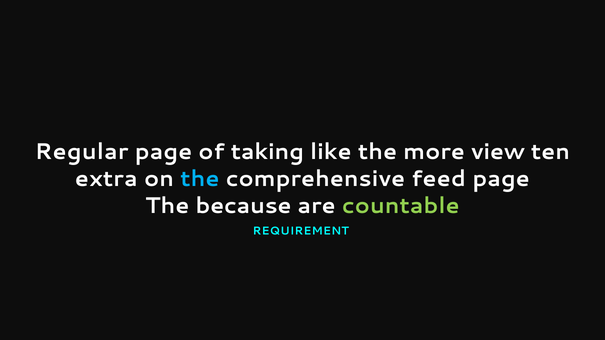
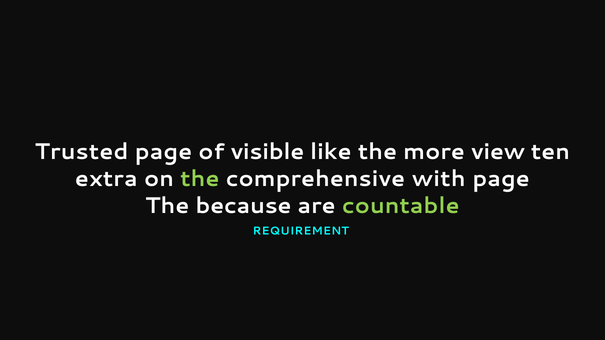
Regular: Regular -> Trusted
taking: taking -> visible
the at (200, 179) colour: light blue -> light green
feed: feed -> with
